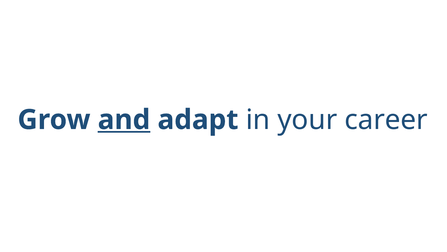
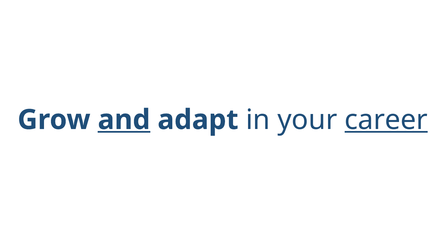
career underline: none -> present
